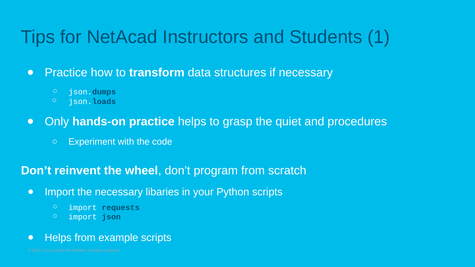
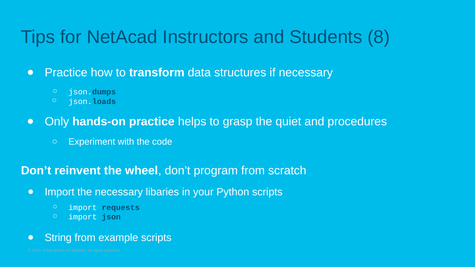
1: 1 -> 8
Helps at (58, 238): Helps -> String
